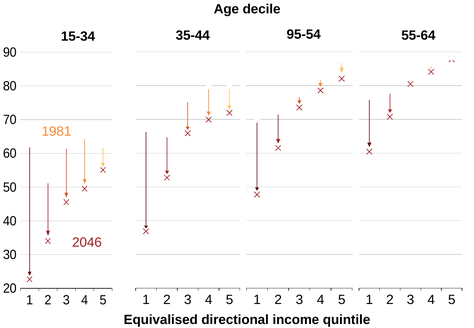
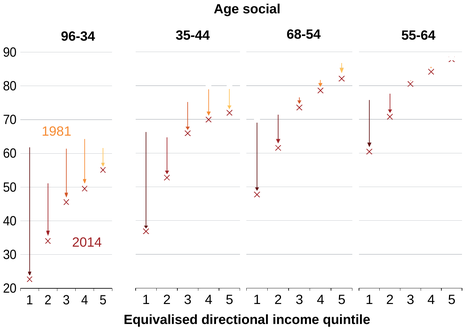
decile: decile -> social
15-34: 15-34 -> 96-34
95-54: 95-54 -> 68-54
2046: 2046 -> 2014
